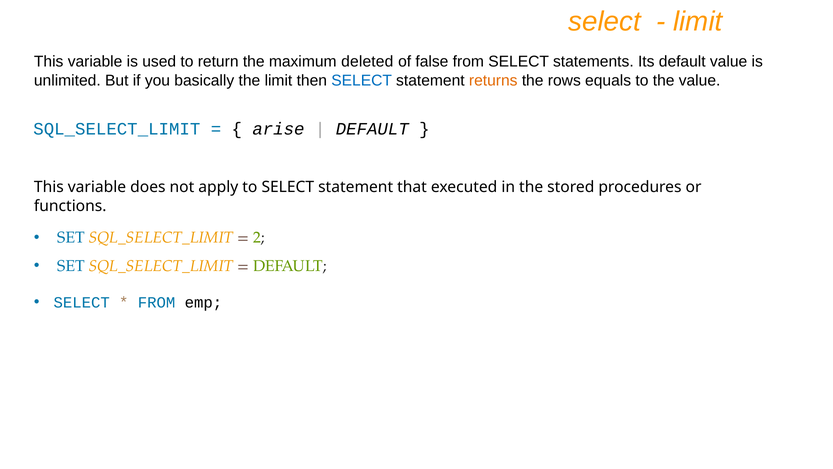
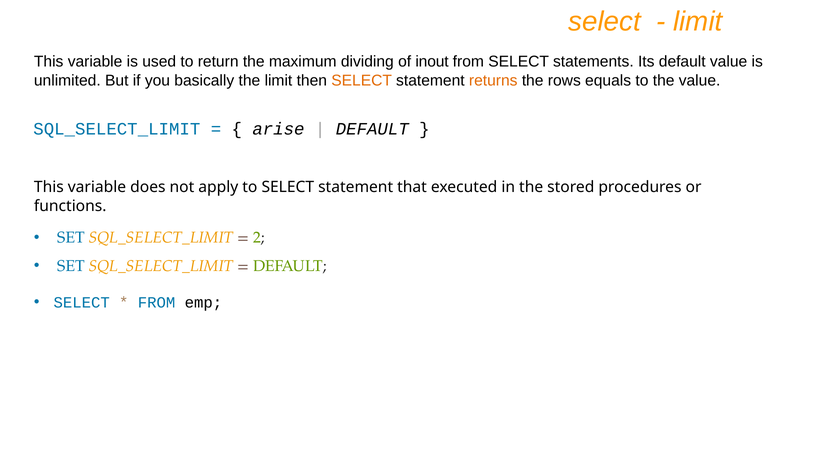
deleted: deleted -> dividing
false: false -> inout
SELECT at (362, 80) colour: blue -> orange
